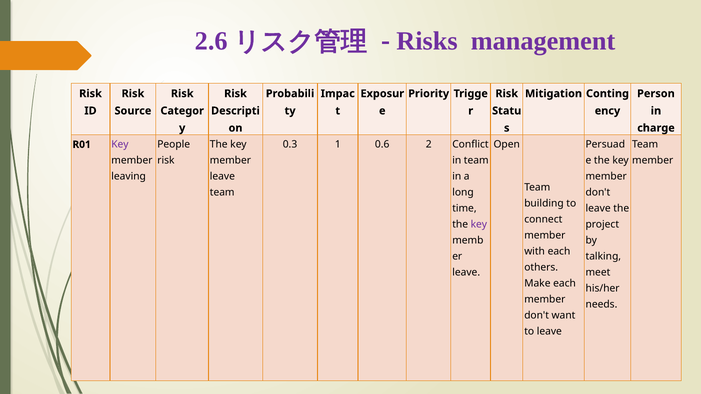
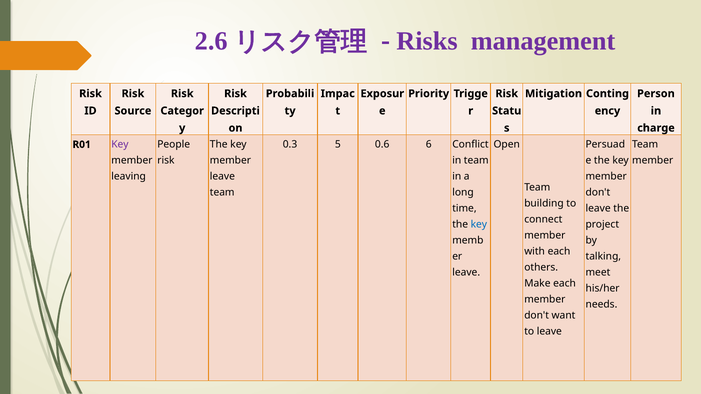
1: 1 -> 5
2: 2 -> 6
key at (479, 225) colour: purple -> blue
